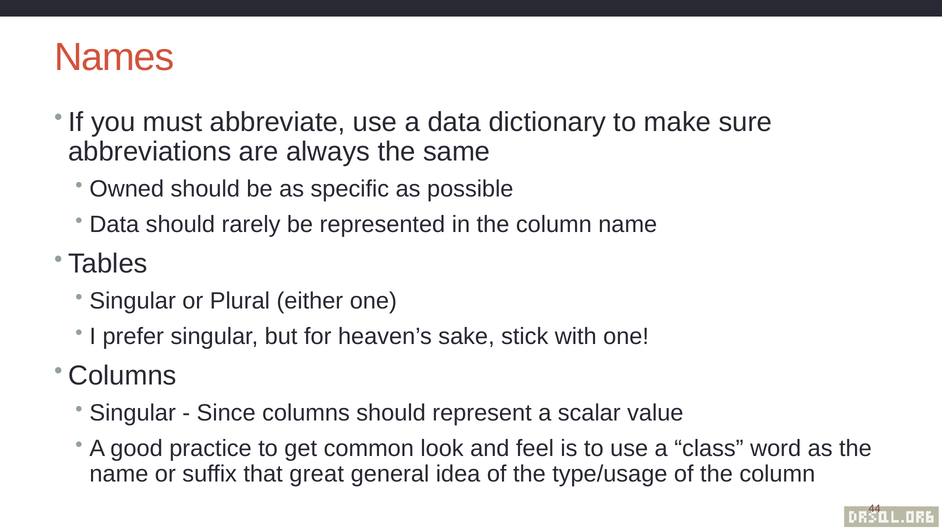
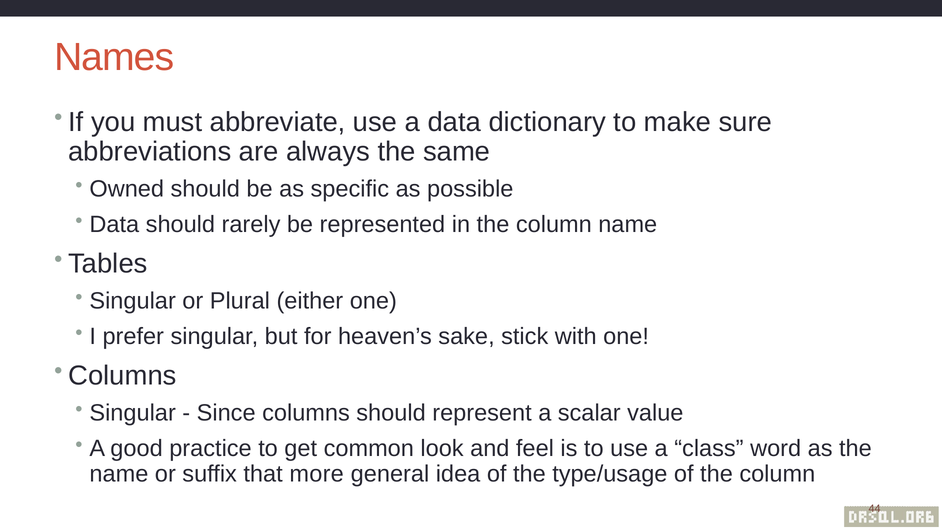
great: great -> more
